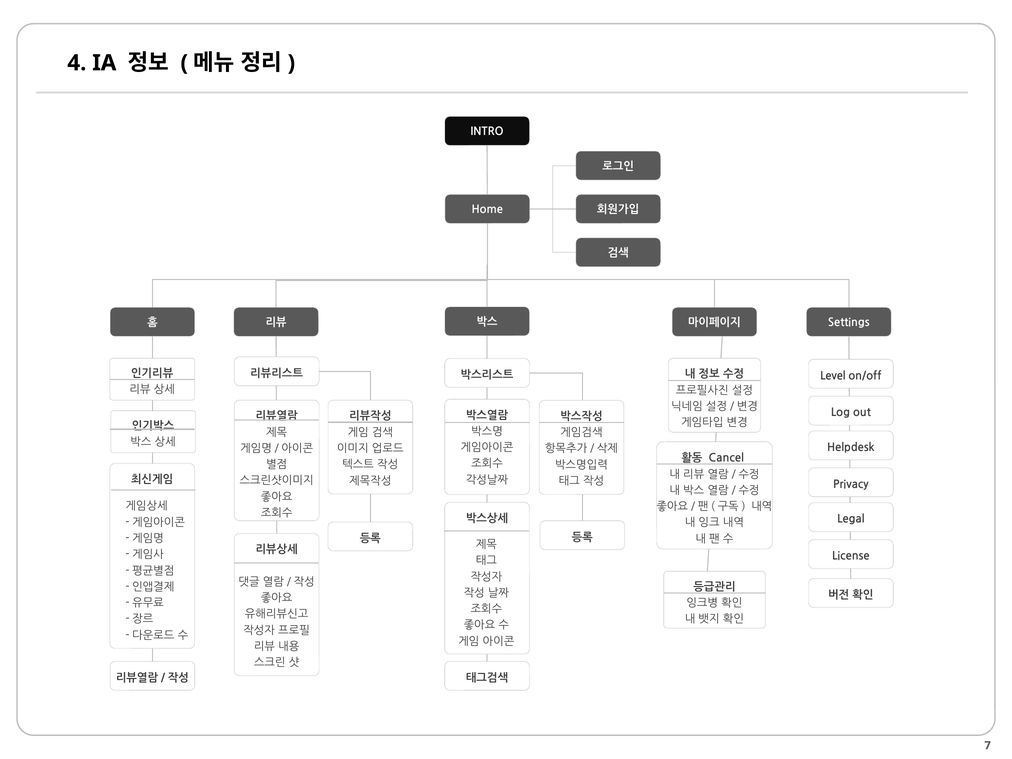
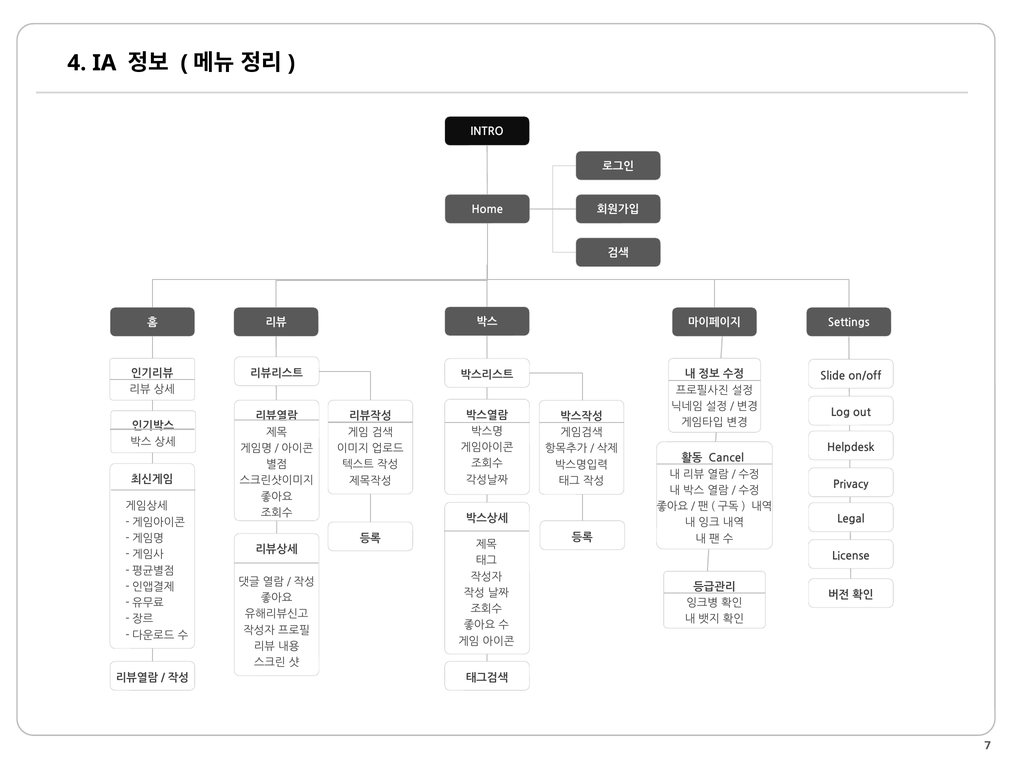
Level: Level -> Slide
